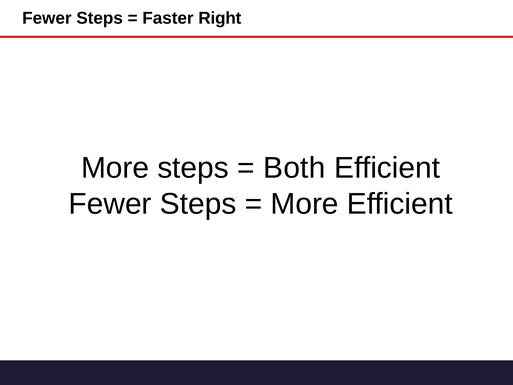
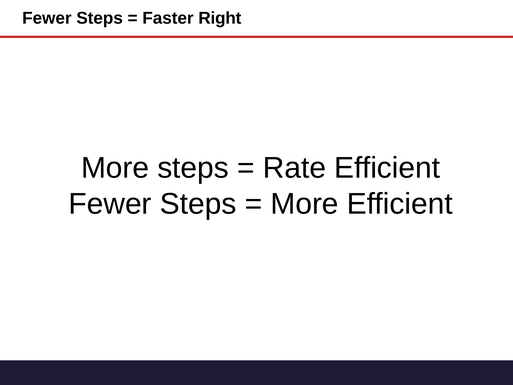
Both: Both -> Rate
